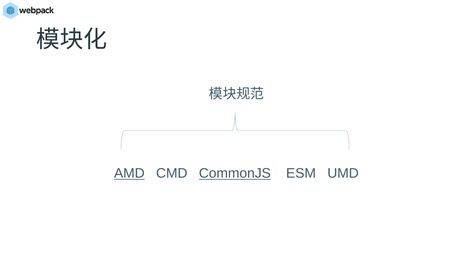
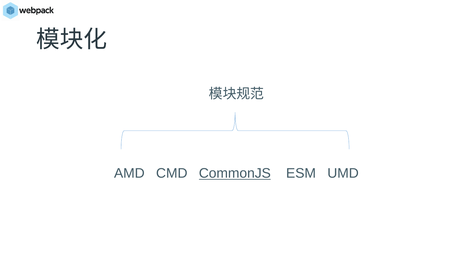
AMD underline: present -> none
